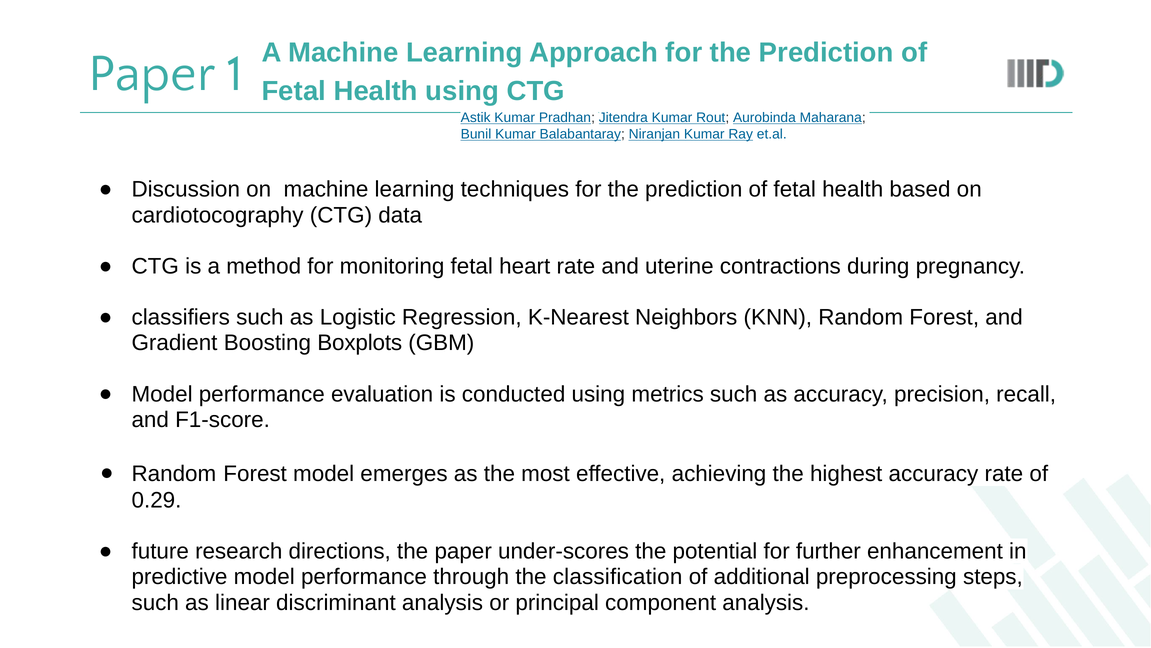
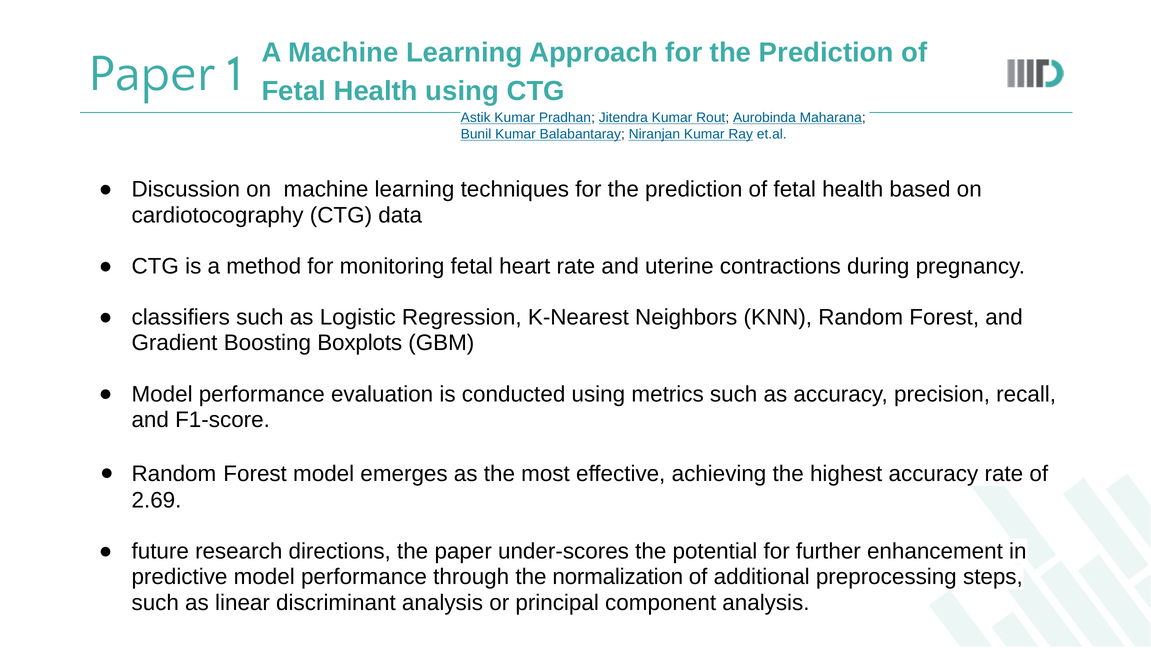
0.29: 0.29 -> 2.69
classification: classification -> normalization
